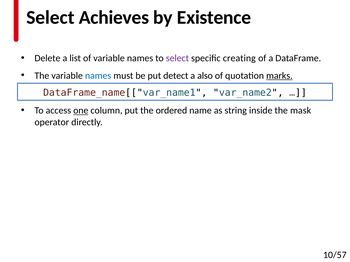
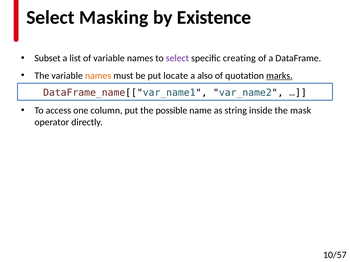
Achieves: Achieves -> Masking
Delete: Delete -> Subset
names at (98, 76) colour: blue -> orange
detect: detect -> locate
one underline: present -> none
ordered: ordered -> possible
